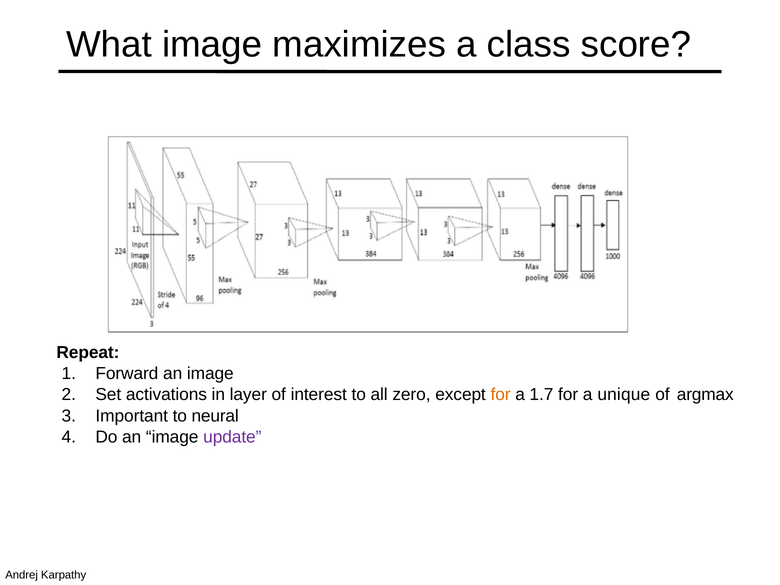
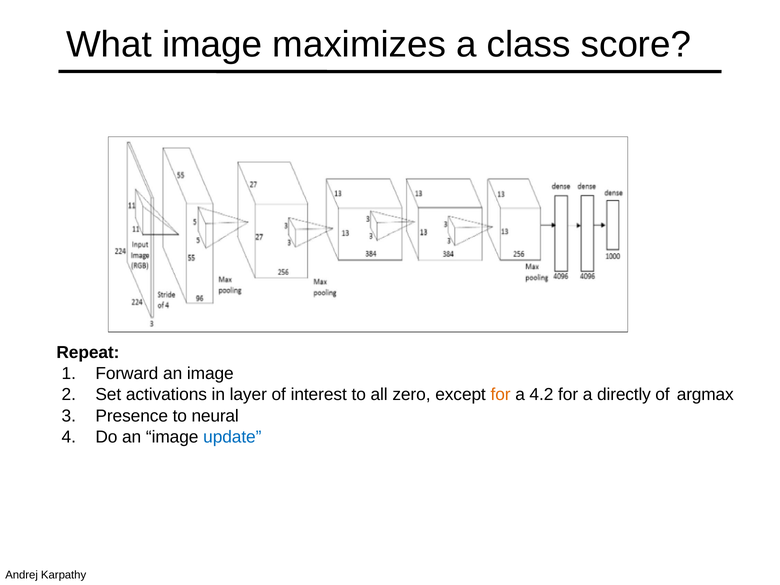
1.7: 1.7 -> 4.2
unique: unique -> directly
Important: Important -> Presence
update colour: purple -> blue
